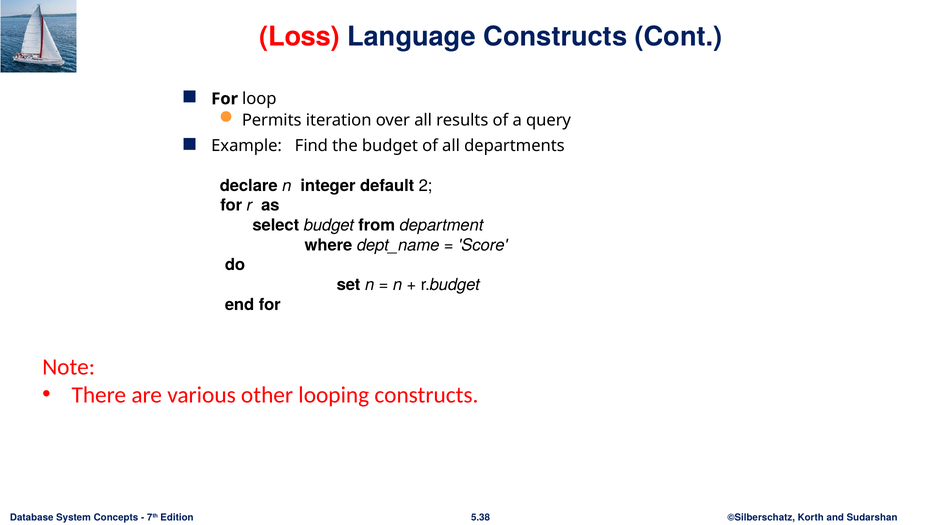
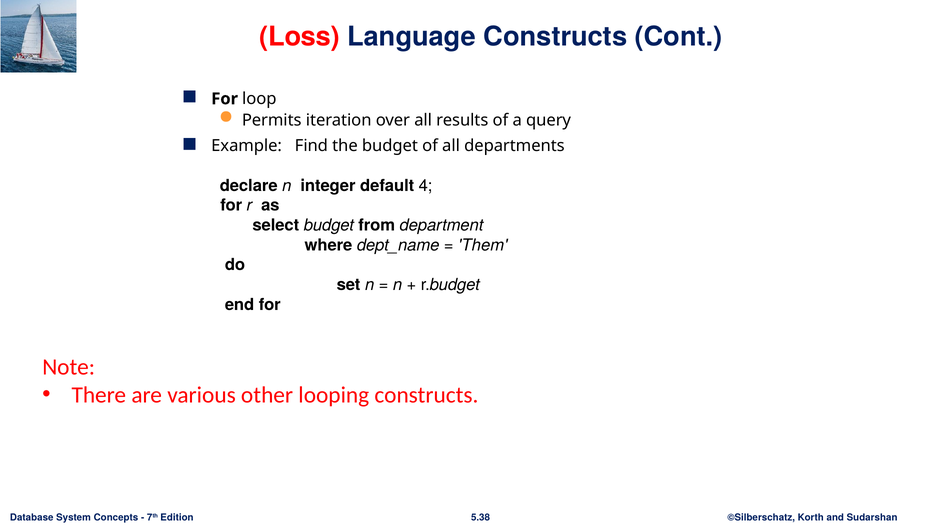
2: 2 -> 4
Score: Score -> Them
